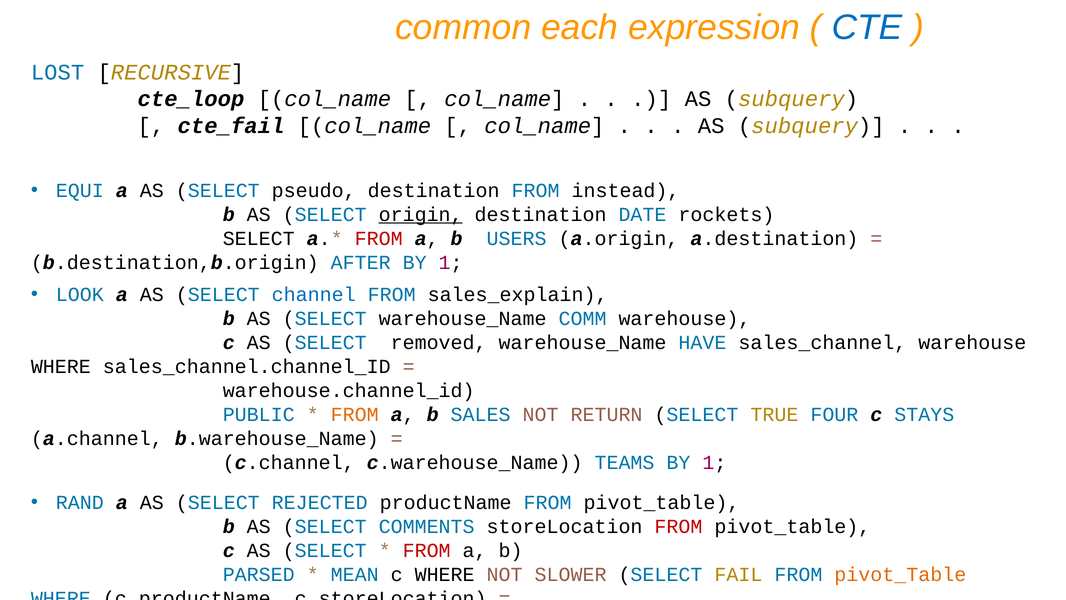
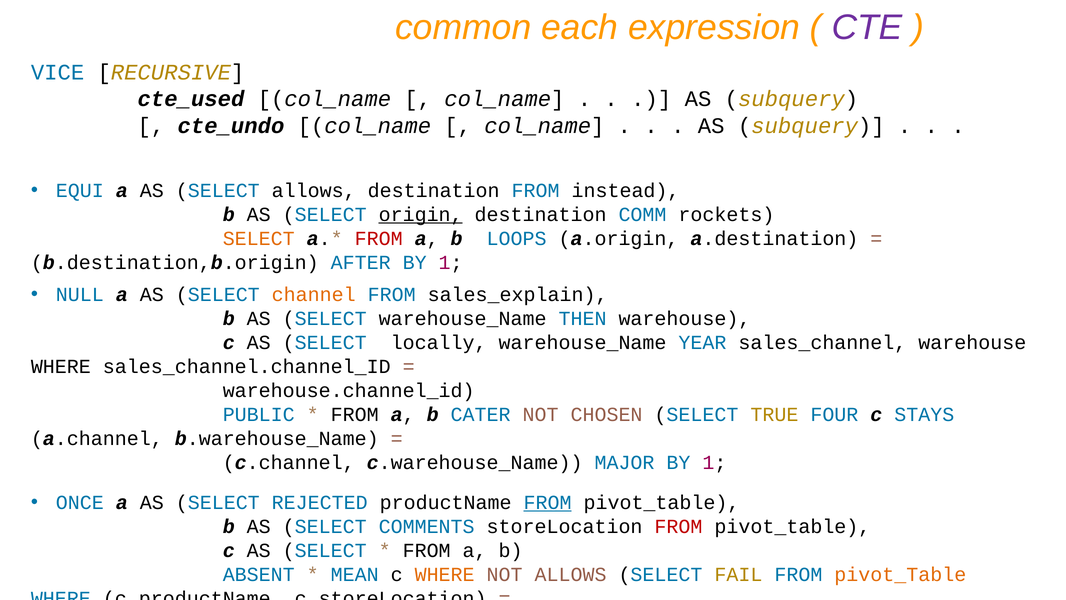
CTE colour: blue -> purple
LOST: LOST -> VICE
cte_loop: cte_loop -> cte_used
cte_fail: cte_fail -> cte_undo
SELECT pseudo: pseudo -> allows
DATE: DATE -> COMM
SELECT at (259, 238) colour: black -> orange
USERS: USERS -> LOOPS
LOOK: LOOK -> NULL
channel colour: blue -> orange
COMM: COMM -> THEN
removed: removed -> locally
HAVE: HAVE -> YEAR
FROM at (355, 414) colour: orange -> black
SALES: SALES -> CATER
RETURN: RETURN -> CHOSEN
TEAMS: TEAMS -> MAJOR
RAND: RAND -> ONCE
FROM at (548, 502) underline: none -> present
FROM at (427, 550) colour: red -> black
PARSED: PARSED -> ABSENT
WHERE at (445, 574) colour: black -> orange
NOT SLOWER: SLOWER -> ALLOWS
